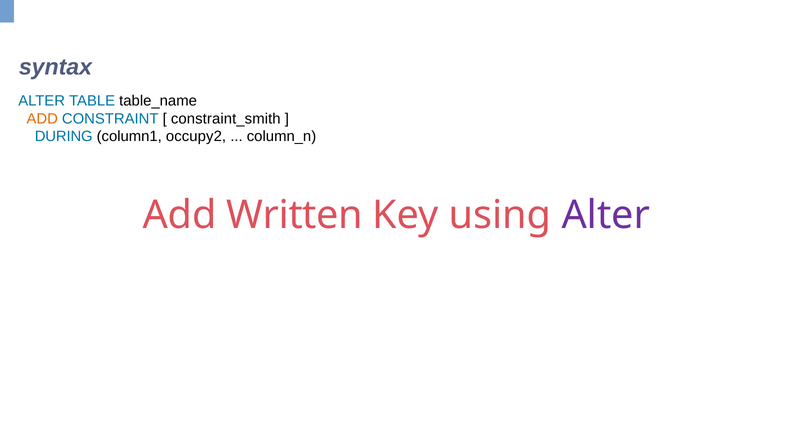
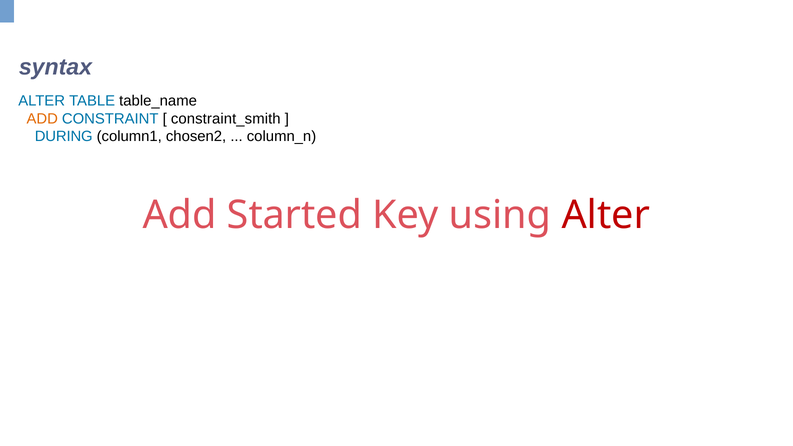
occupy2: occupy2 -> chosen2
Written: Written -> Started
Alter at (606, 215) colour: purple -> red
